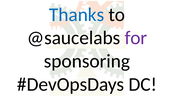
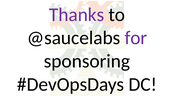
Thanks colour: blue -> purple
